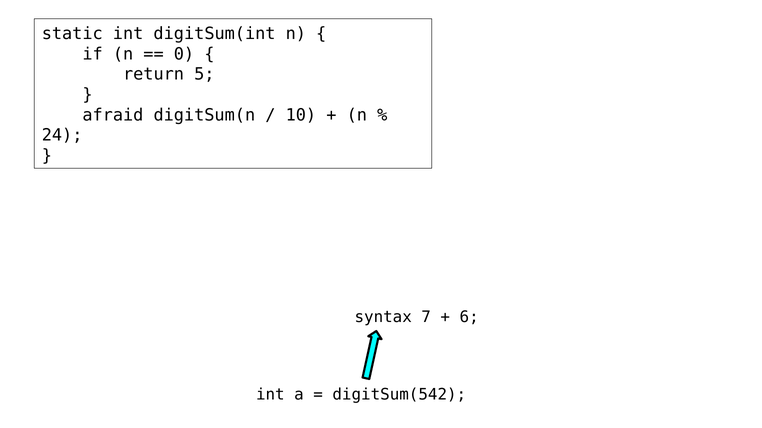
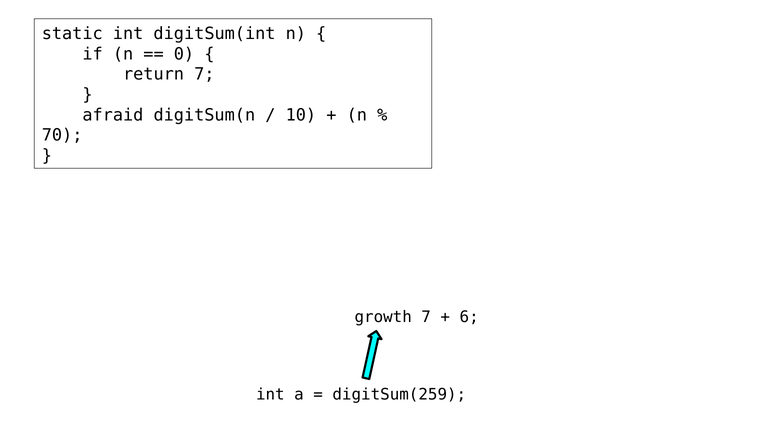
return 5: 5 -> 7
24: 24 -> 70
syntax: syntax -> growth
digitSum(542: digitSum(542 -> digitSum(259
